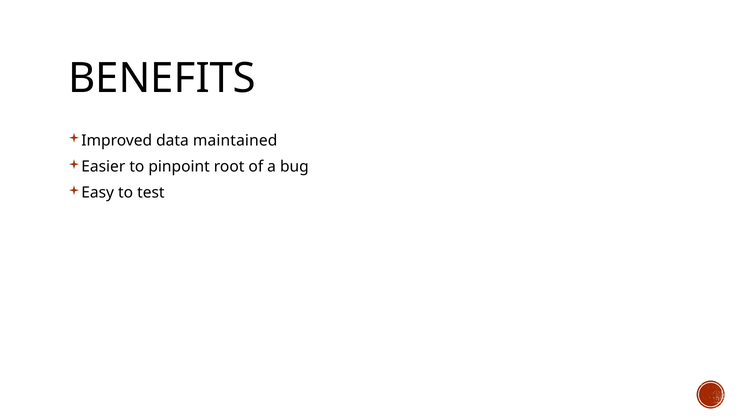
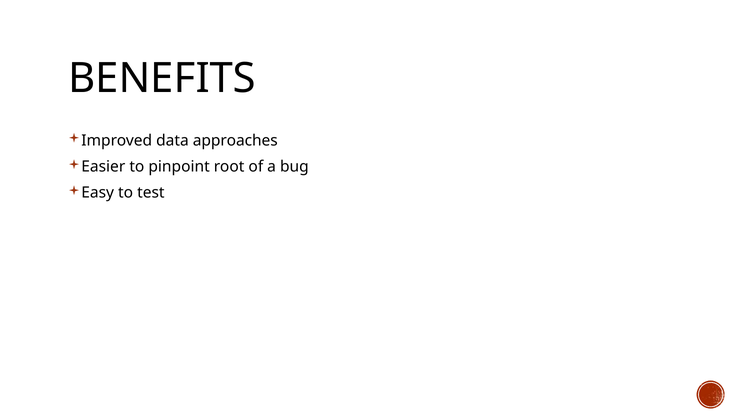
maintained: maintained -> approaches
